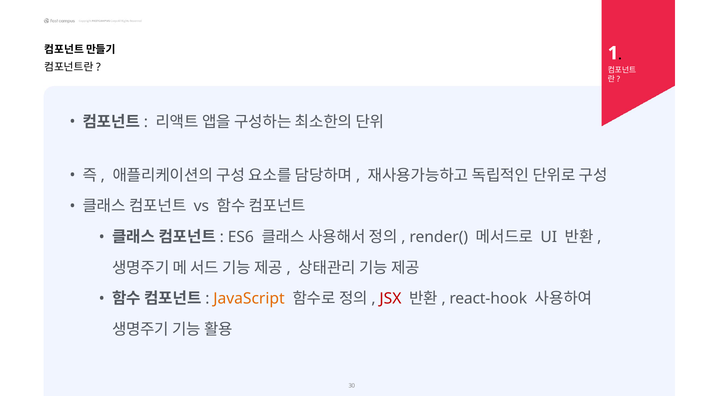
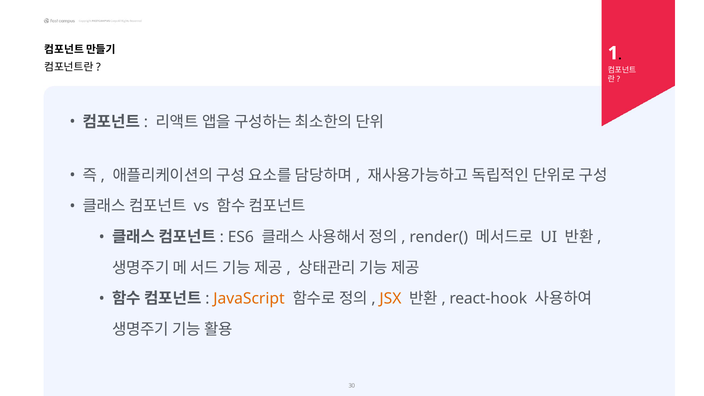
JSX colour: red -> orange
